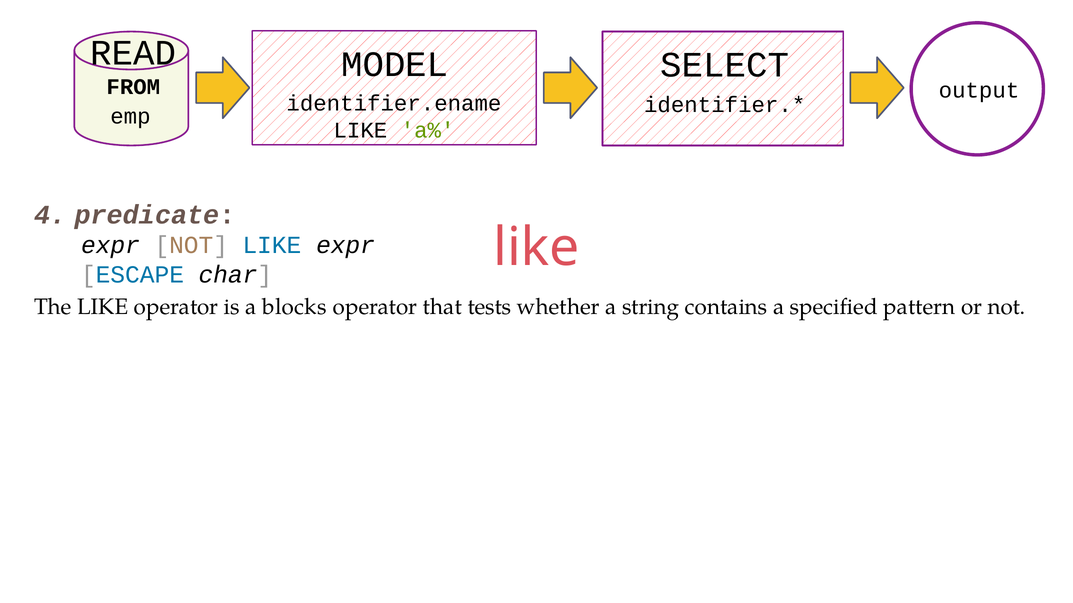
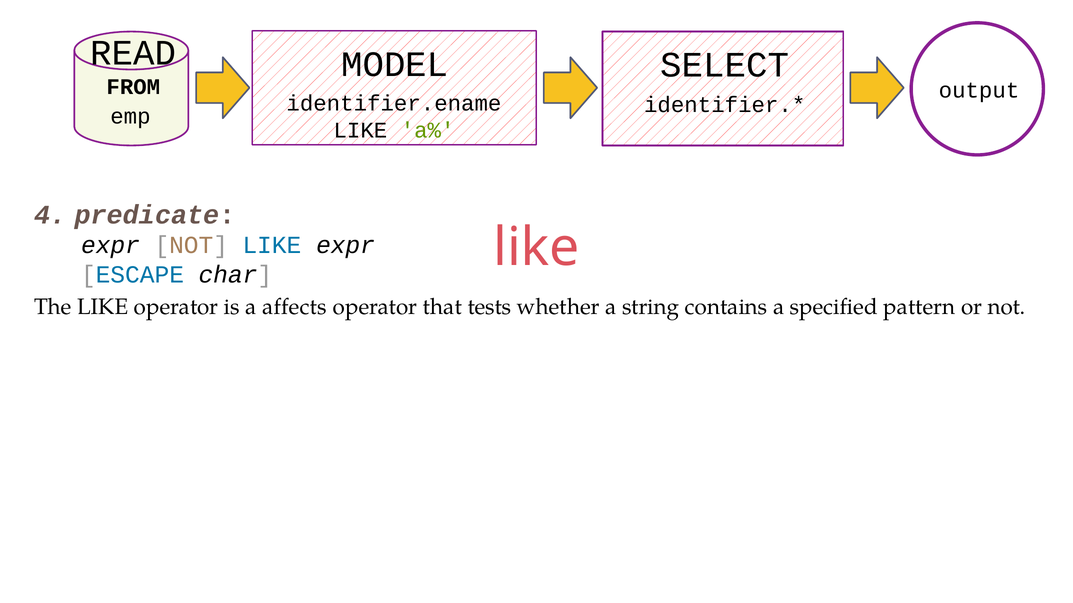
blocks: blocks -> affects
